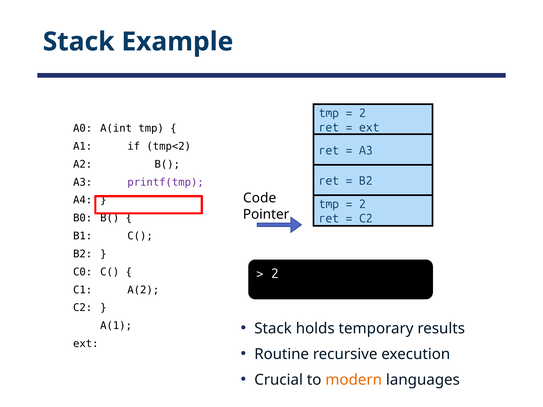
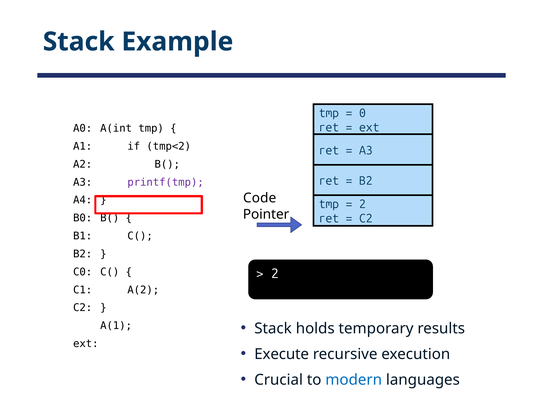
2 at (363, 113): 2 -> 0
Routine: Routine -> Execute
modern colour: orange -> blue
